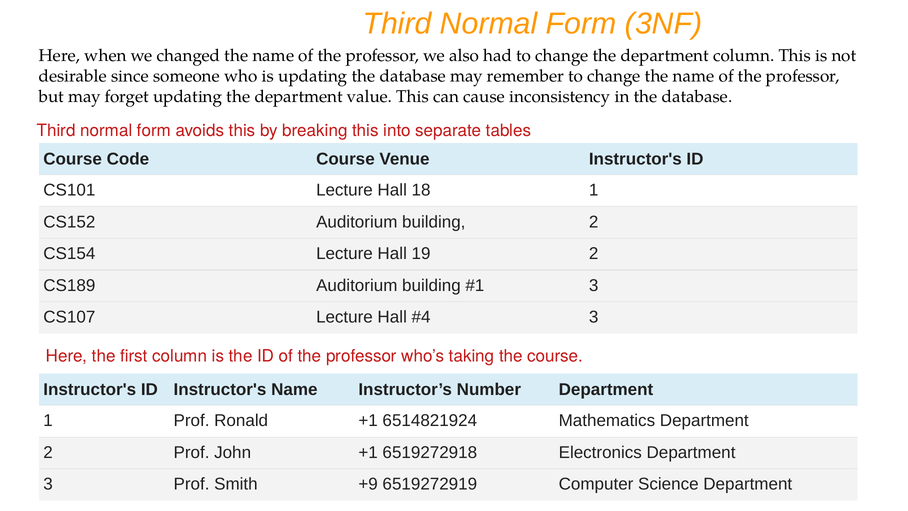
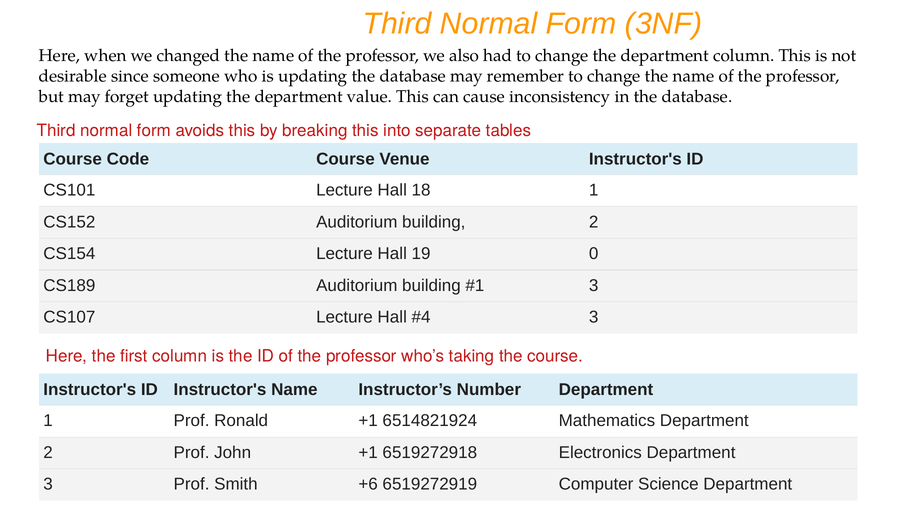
19 2: 2 -> 0
+9: +9 -> +6
